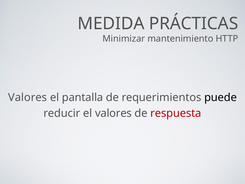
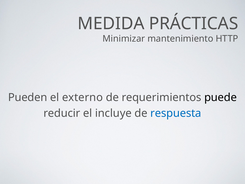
Valores at (28, 97): Valores -> Pueden
pantalla: pantalla -> externo
el valores: valores -> incluye
respuesta colour: red -> blue
